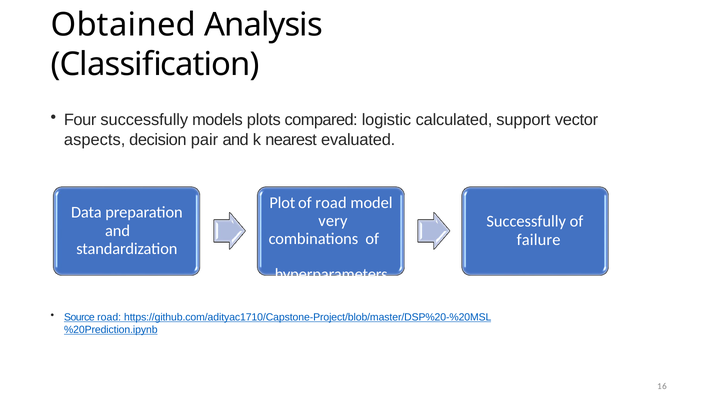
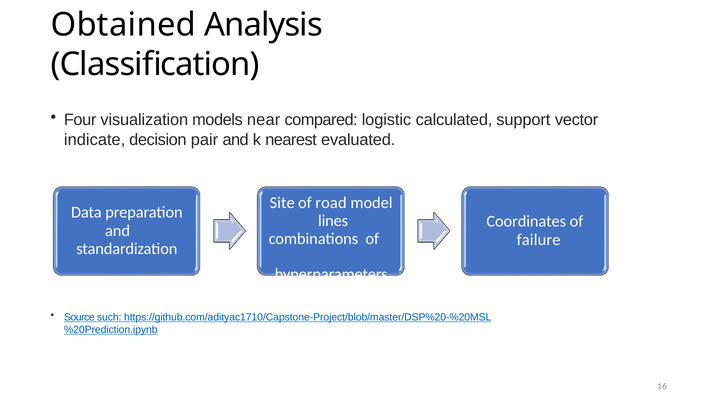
Four successfully: successfully -> visualization
plots: plots -> near
aspects: aspects -> indicate
Plot: Plot -> Site
very: very -> lines
Successfully at (526, 221): Successfully -> Coordinates
Source road: road -> such
